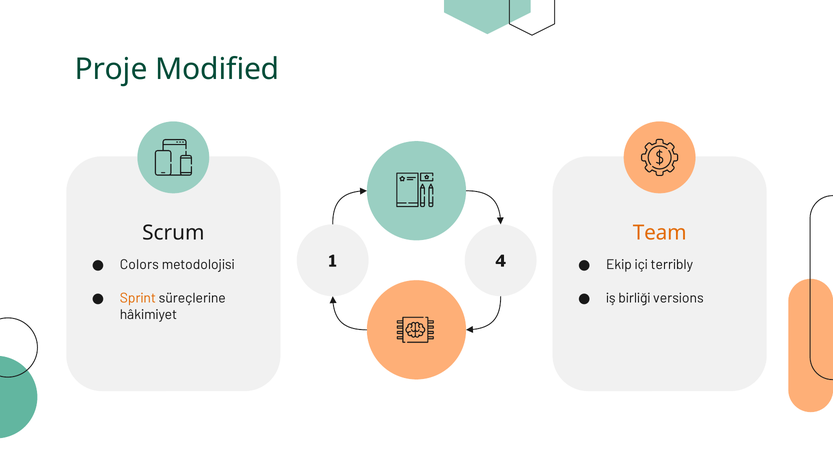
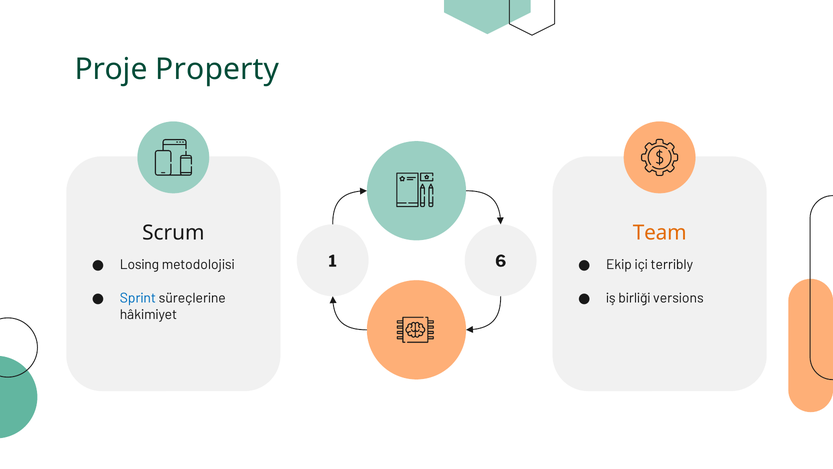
Modified: Modified -> Property
4: 4 -> 6
Colors: Colors -> Losing
Sprint colour: orange -> blue
